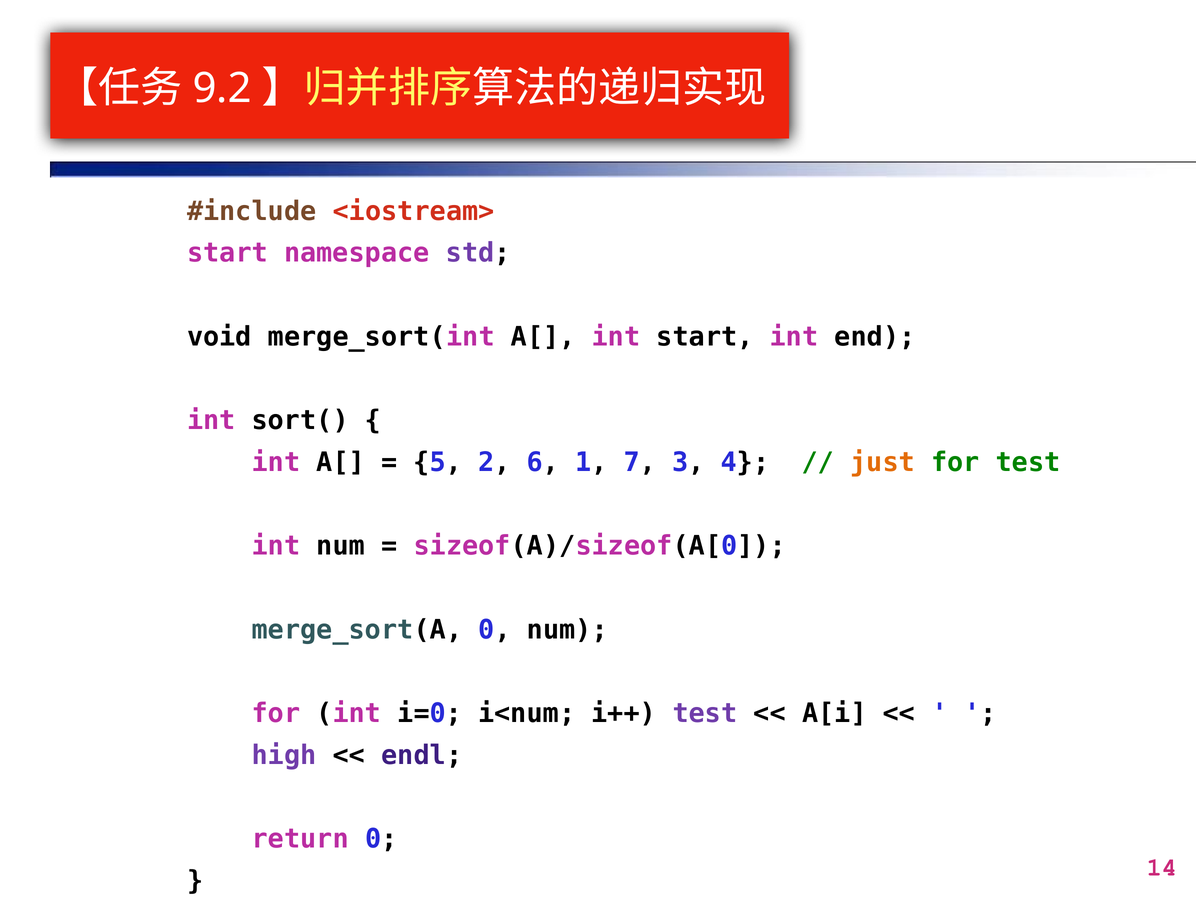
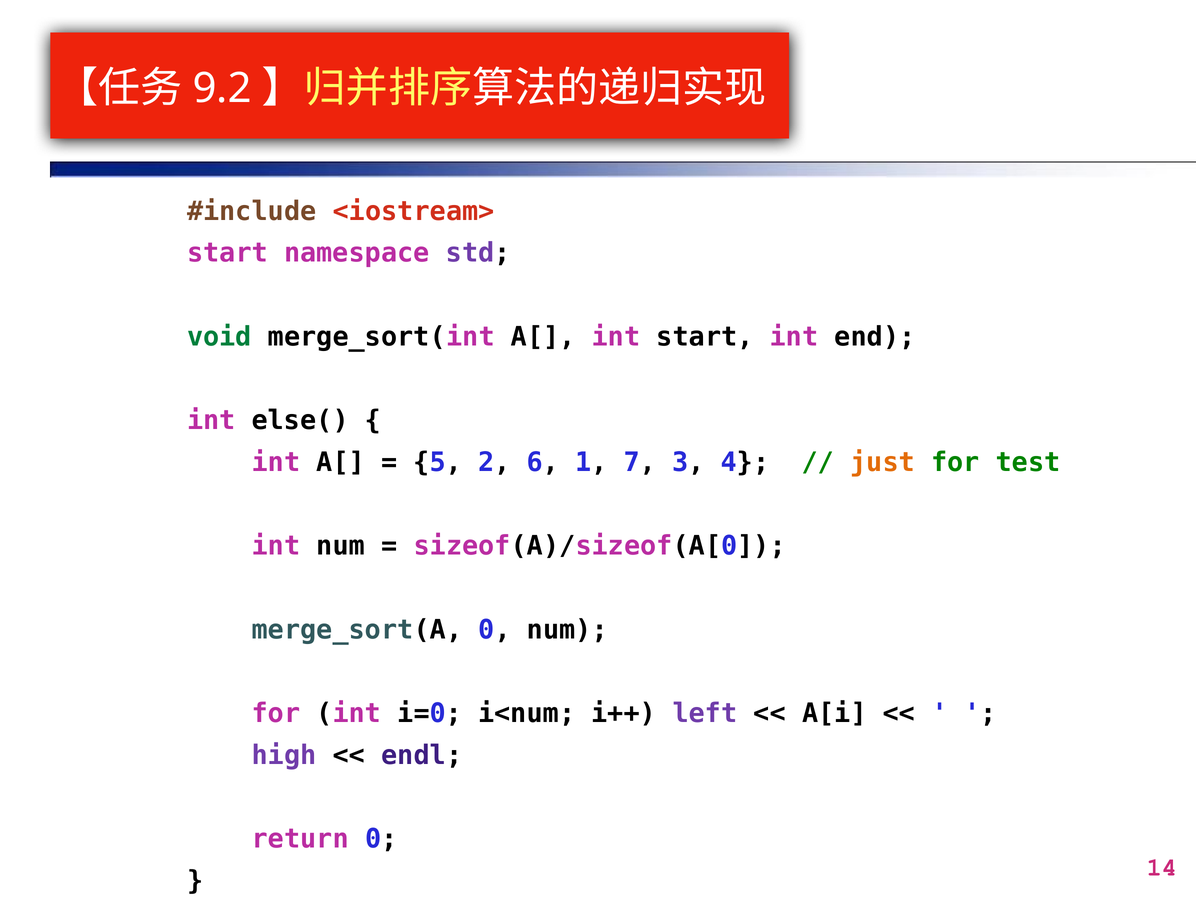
void colour: black -> green
sort(: sort( -> else(
i++ test: test -> left
